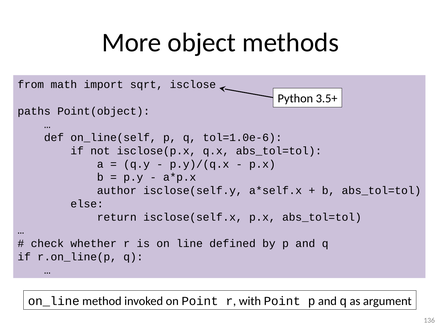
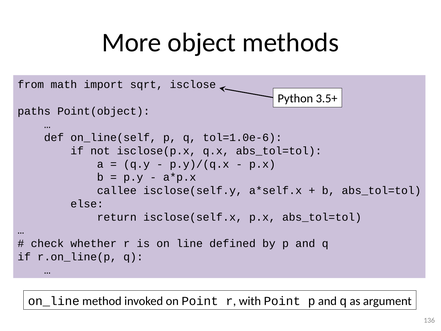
author: author -> callee
